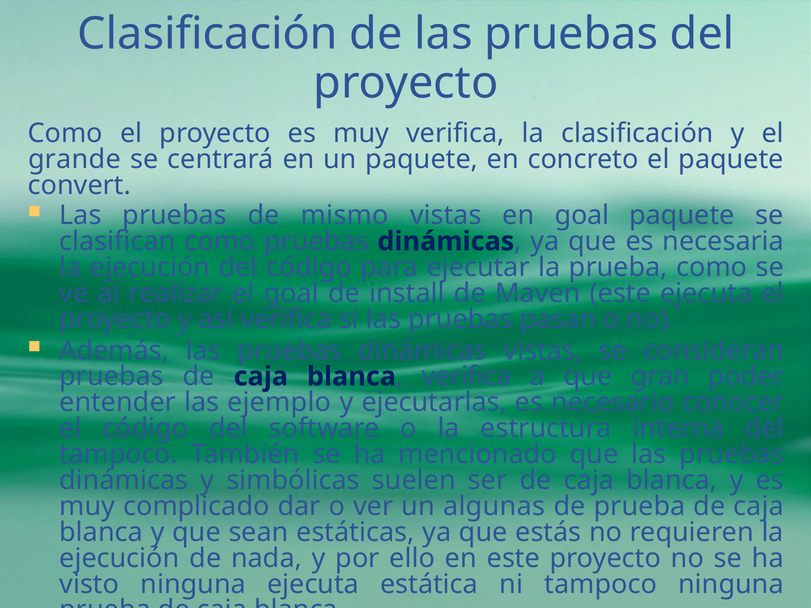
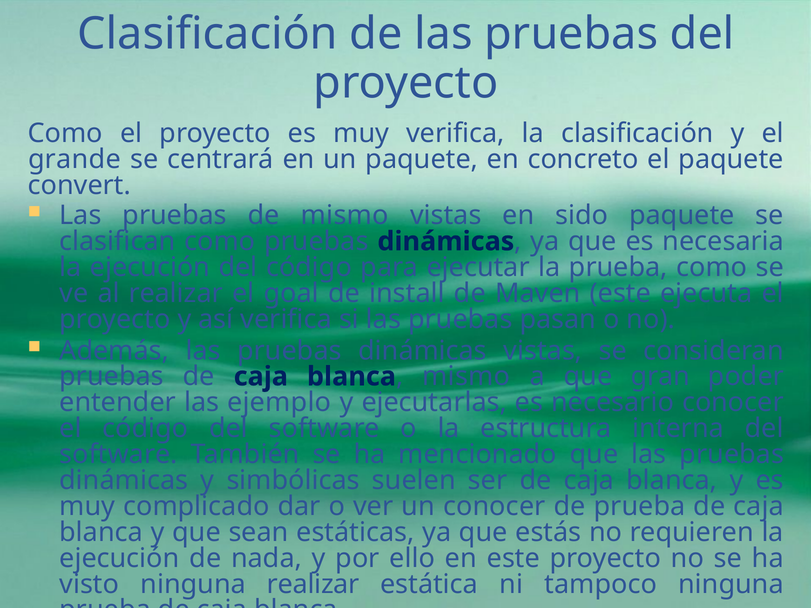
en goal: goal -> sido
verifica at (467, 377): verifica -> mismo
tampoco at (119, 455): tampoco -> software
un algunas: algunas -> conocer
ninguna ejecuta: ejecuta -> realizar
